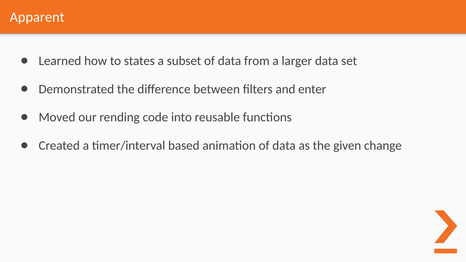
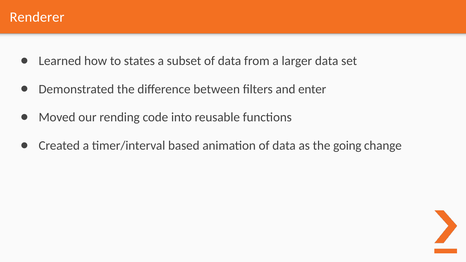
Apparent: Apparent -> Renderer
given: given -> going
